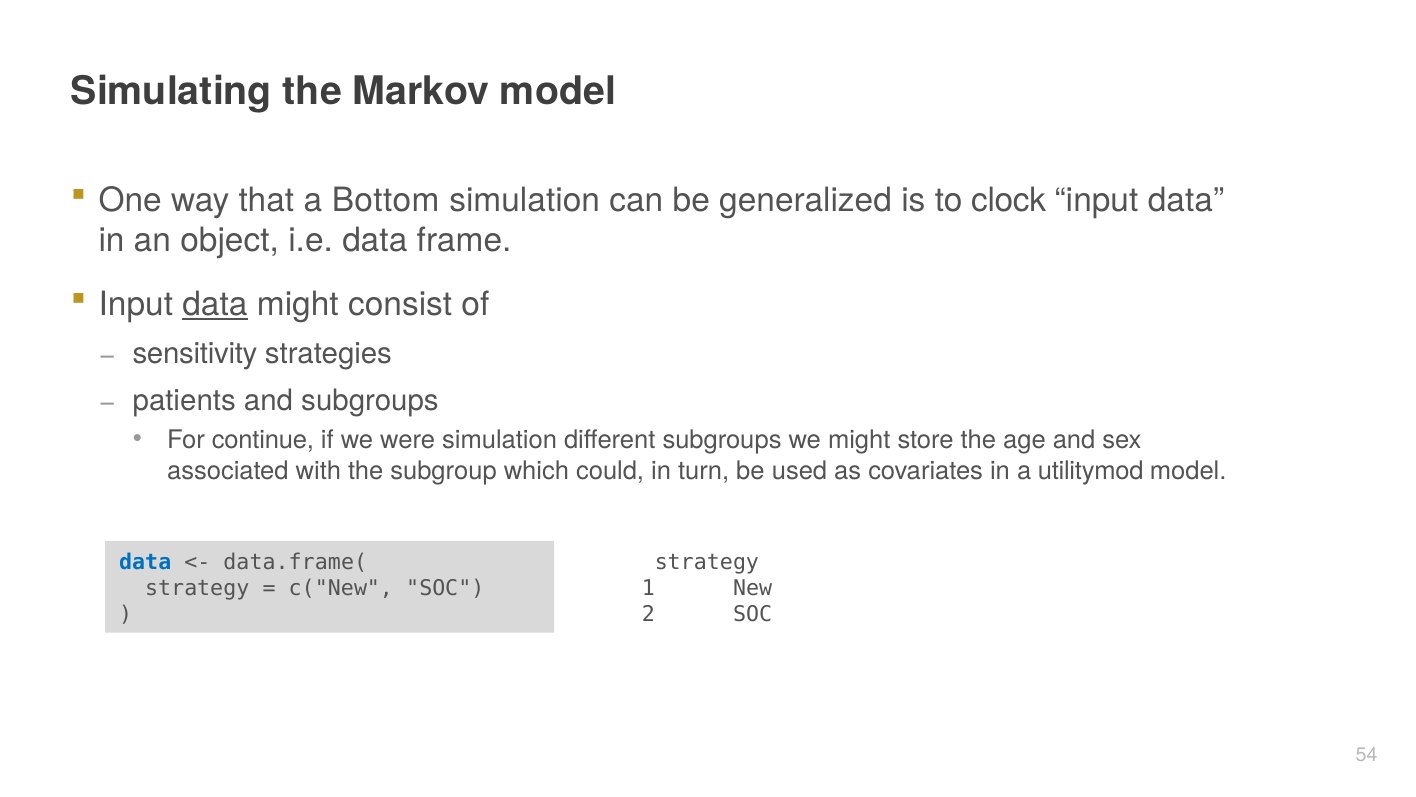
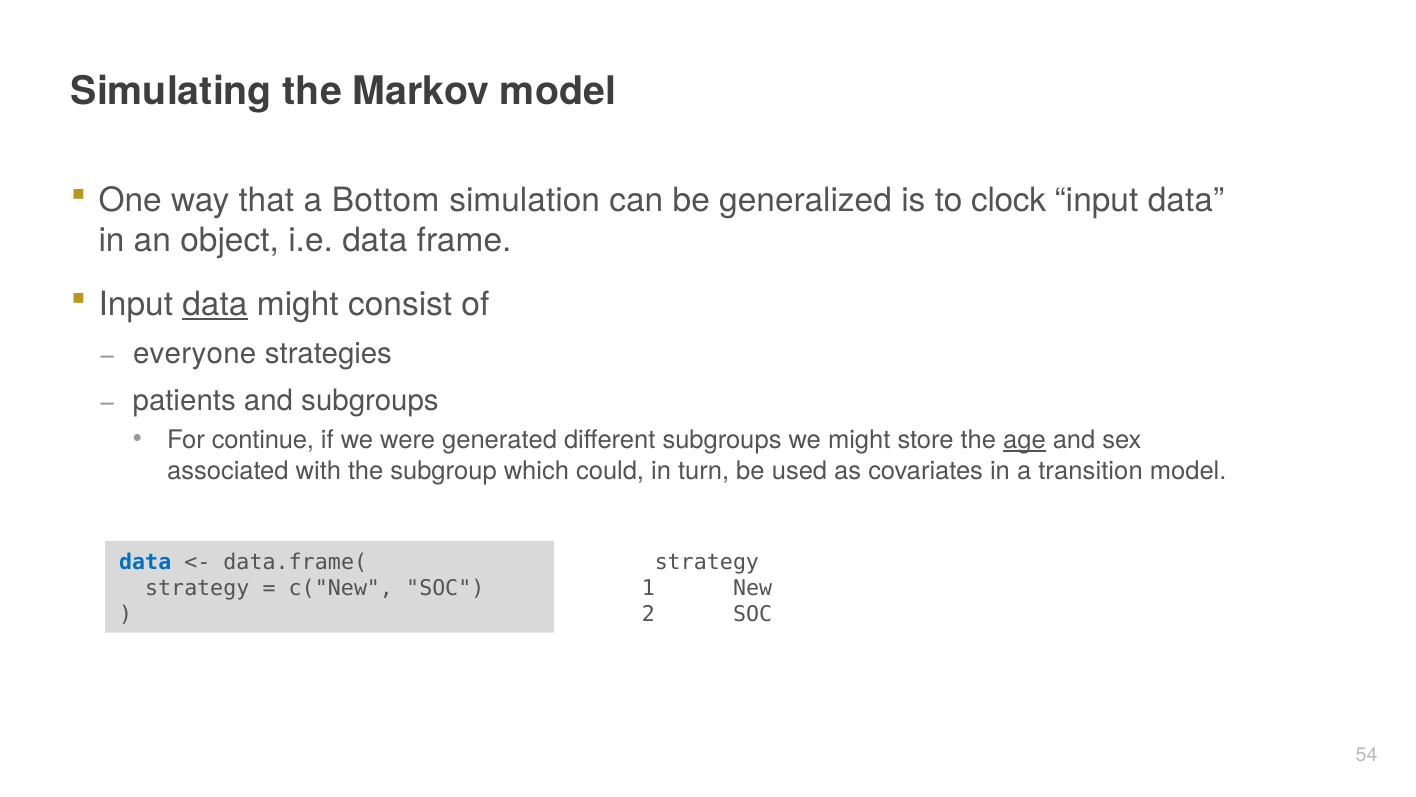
sensitivity: sensitivity -> everyone
were simulation: simulation -> generated
age underline: none -> present
utilitymod: utilitymod -> transition
